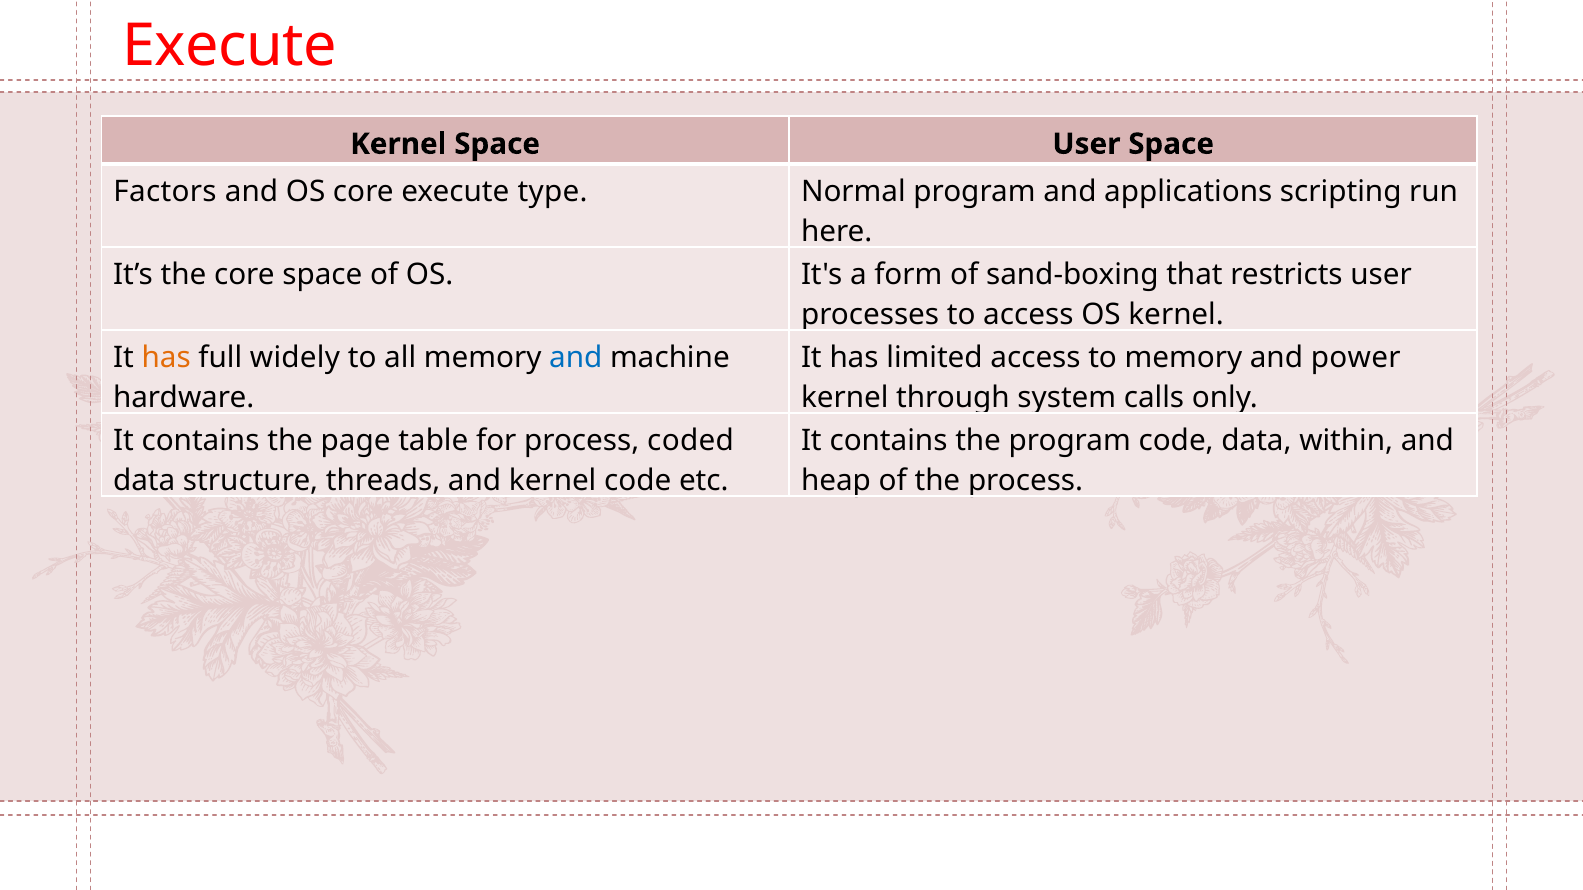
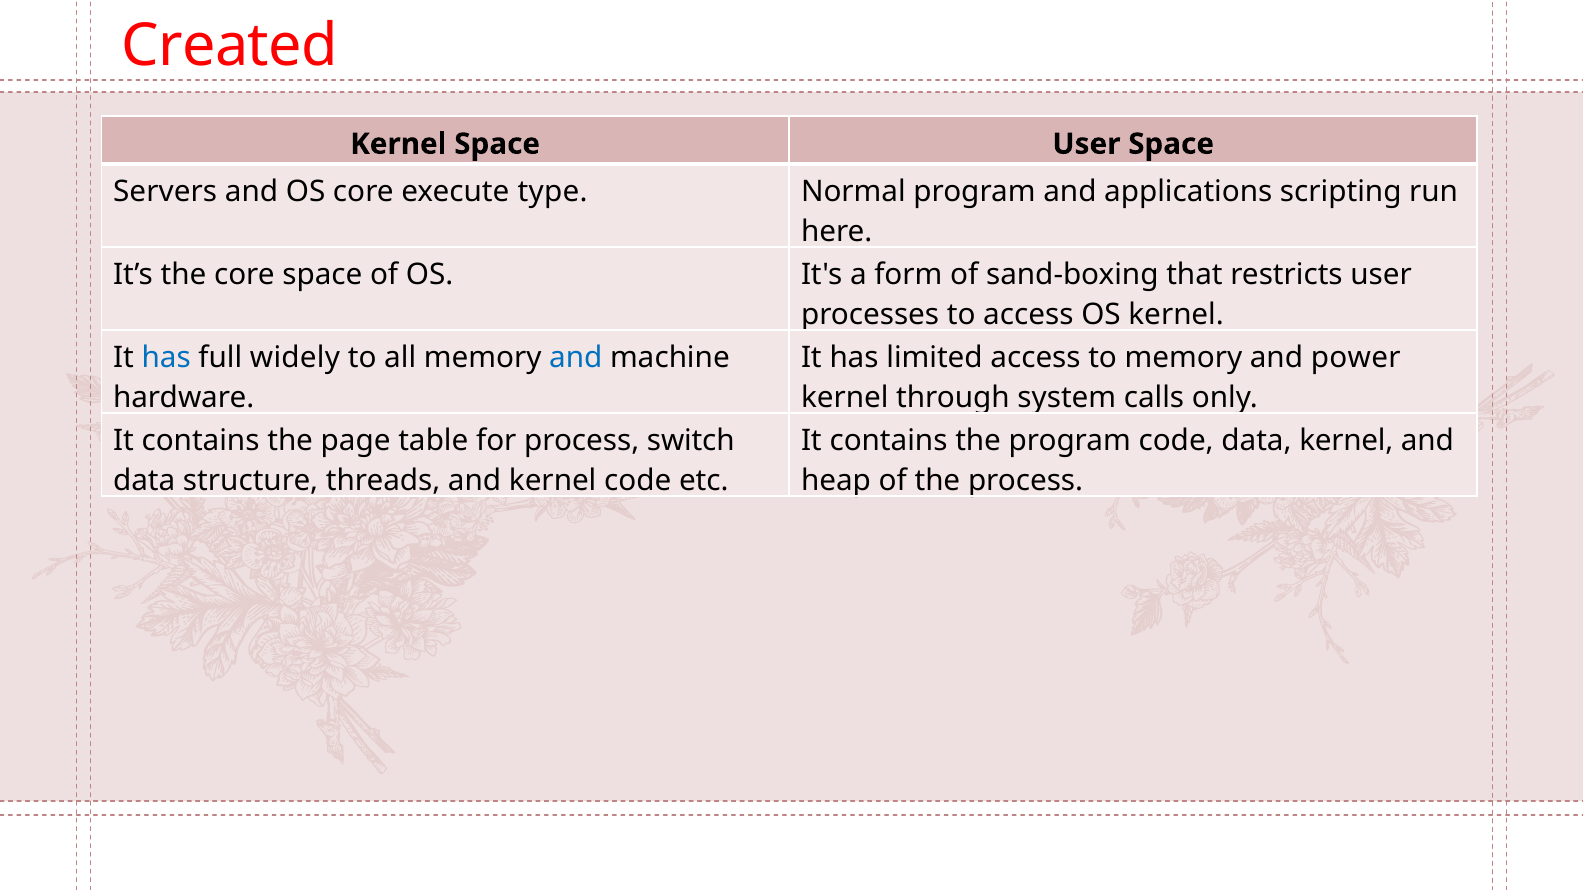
Execute at (230, 46): Execute -> Created
Factors: Factors -> Servers
has at (166, 358) colour: orange -> blue
coded: coded -> switch
data within: within -> kernel
